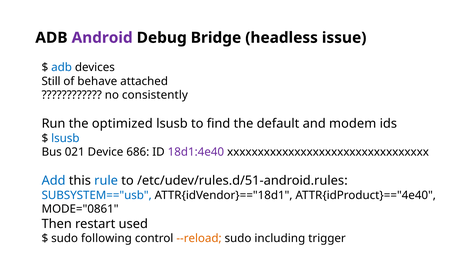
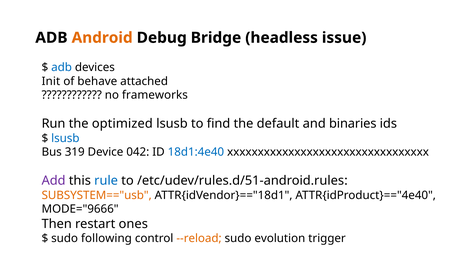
Android colour: purple -> orange
Still: Still -> Init
consistently: consistently -> frameworks
modem: modem -> binaries
021: 021 -> 319
686: 686 -> 042
18d1:4e40 colour: purple -> blue
Add colour: blue -> purple
SUBSYSTEM=="usb colour: blue -> orange
MODE="0861: MODE="0861 -> MODE="9666
used: used -> ones
including: including -> evolution
